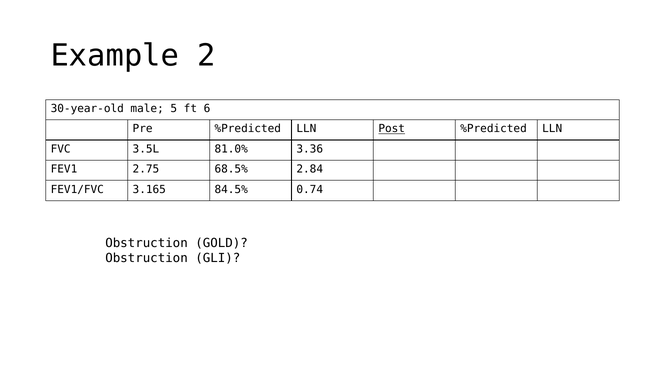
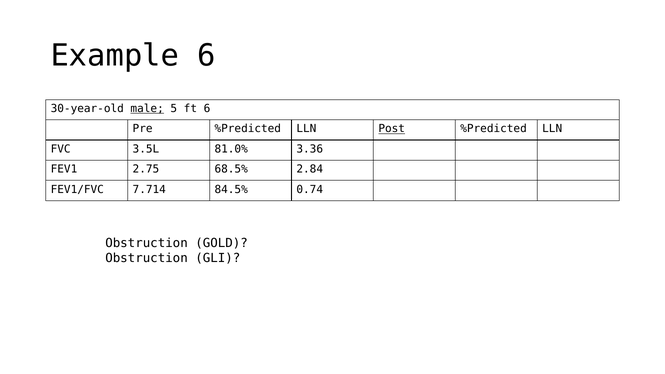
Example 2: 2 -> 6
male underline: none -> present
3.165: 3.165 -> 7.714
